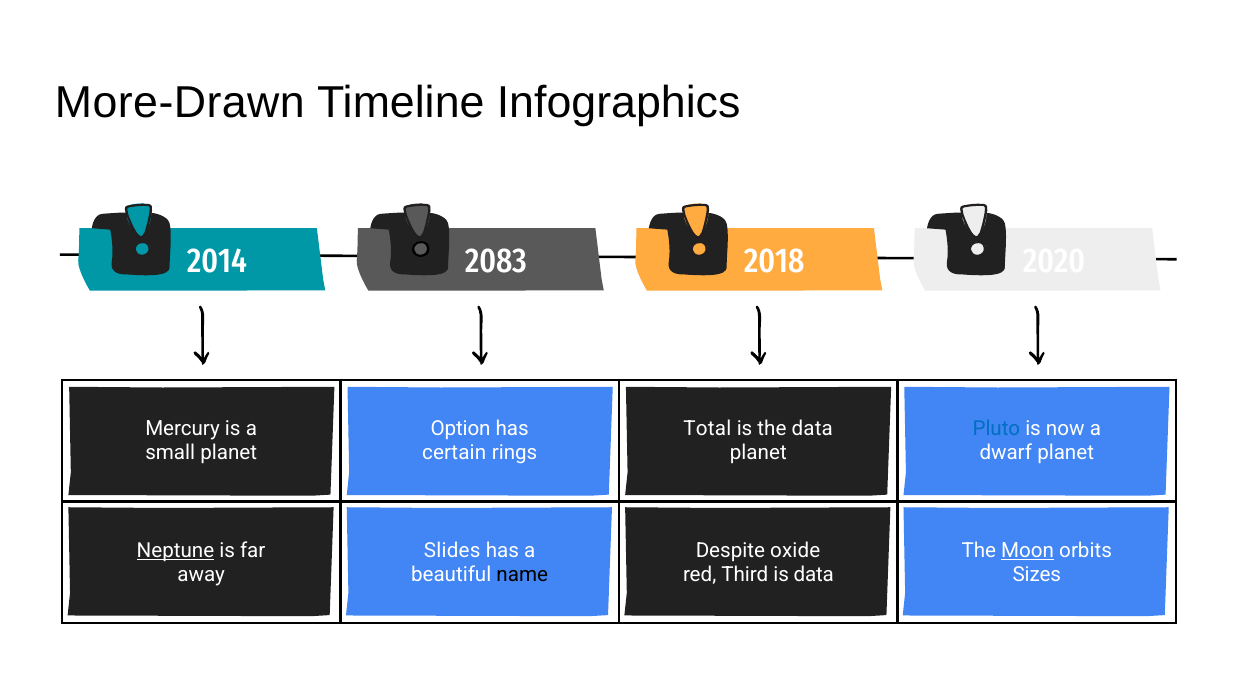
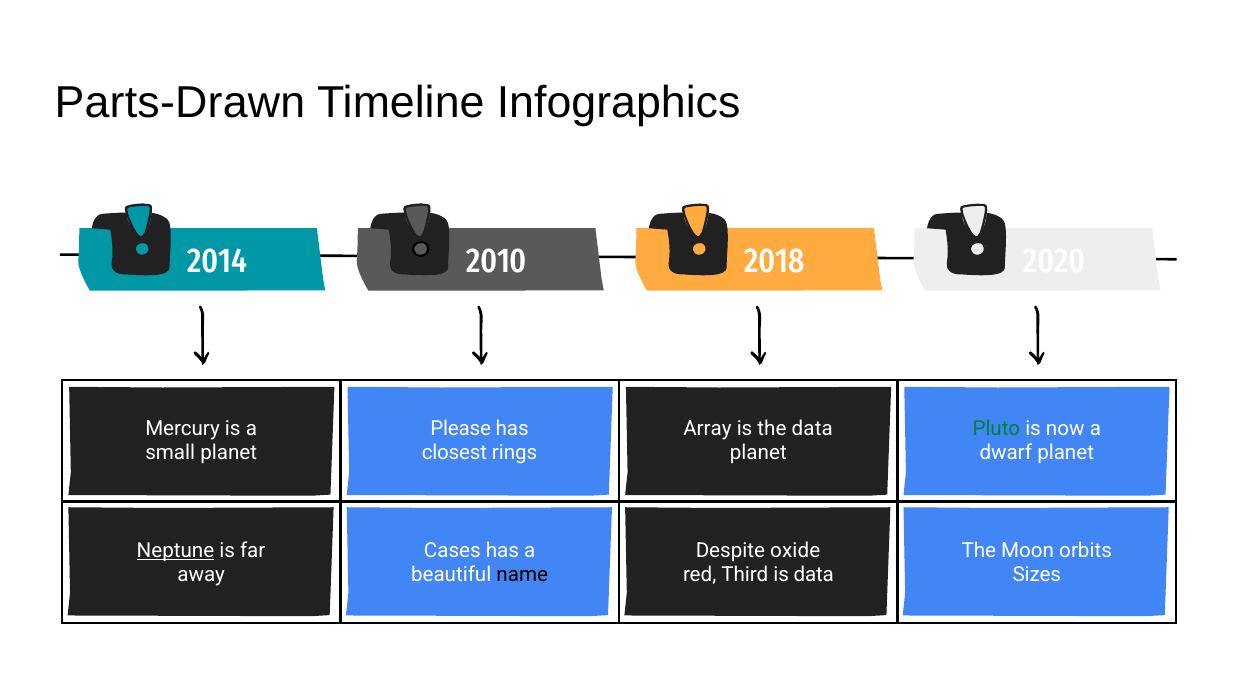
More-Drawn: More-Drawn -> Parts-Drawn
2083: 2083 -> 2010
Option: Option -> Please
Total: Total -> Array
Pluto colour: blue -> green
certain: certain -> closest
Slides: Slides -> Cases
Moon underline: present -> none
